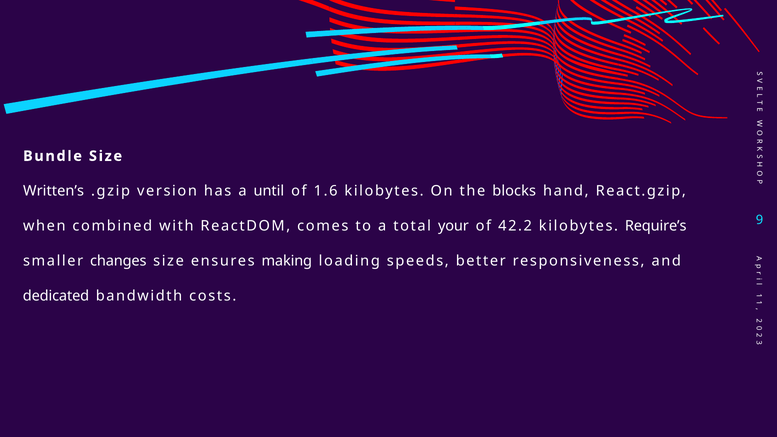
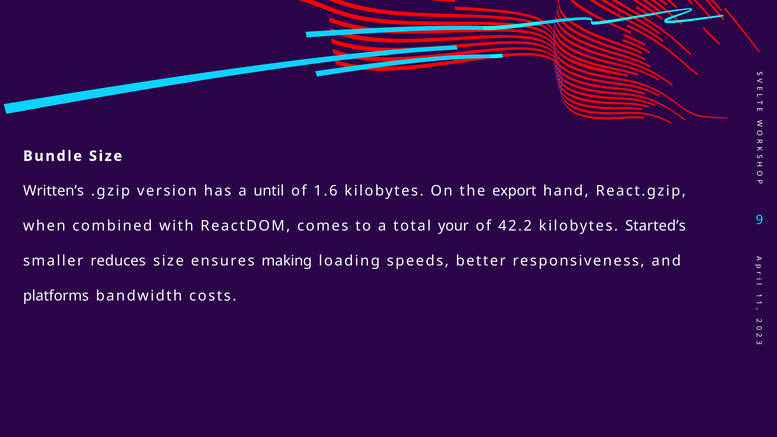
blocks: blocks -> export
Require’s: Require’s -> Started’s
changes: changes -> reduces
dedicated: dedicated -> platforms
